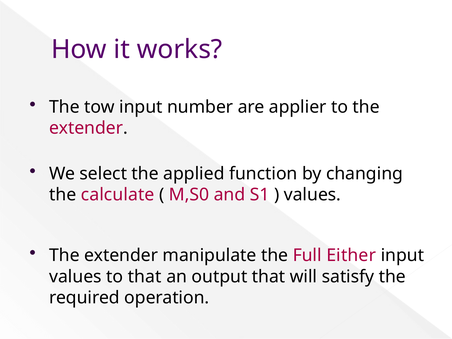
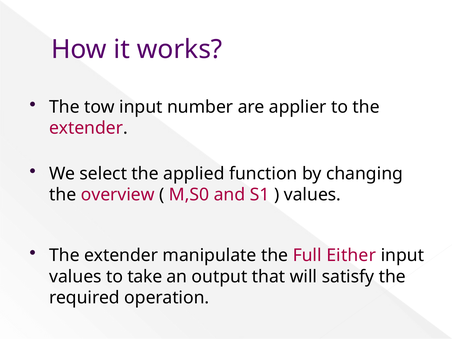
calculate: calculate -> overview
to that: that -> take
